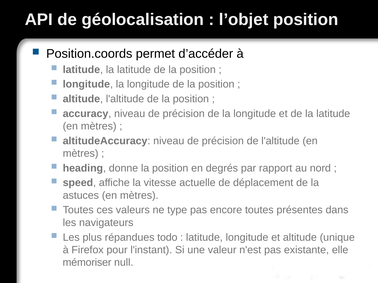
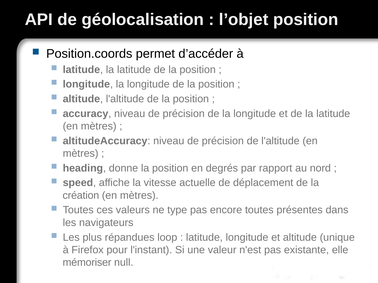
astuces: astuces -> création
todo: todo -> loop
